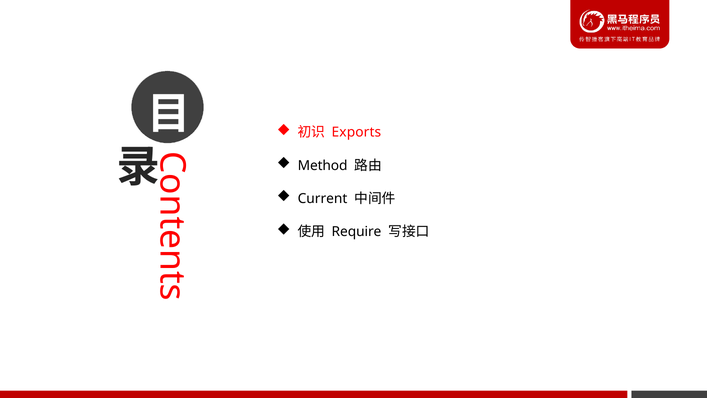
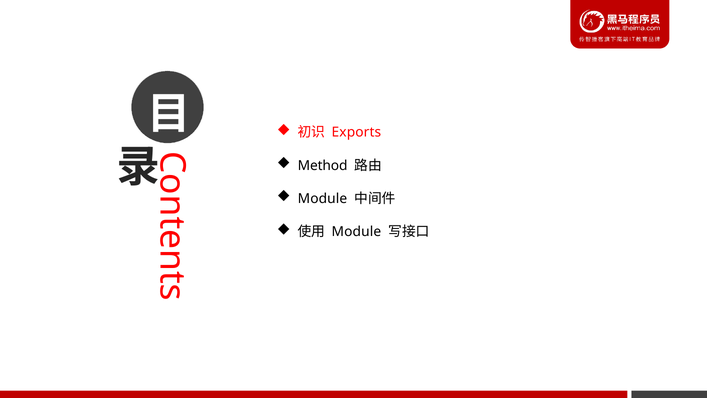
Current at (323, 198): Current -> Module
Require at (356, 232): Require -> Module
